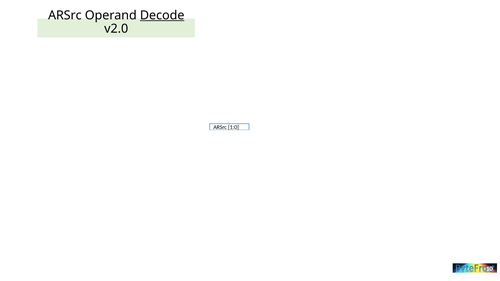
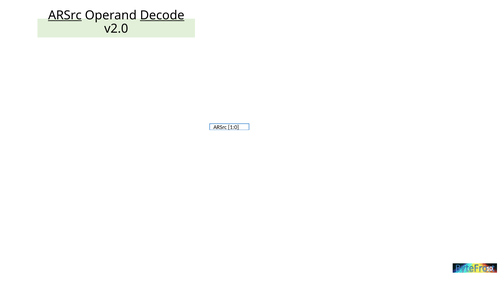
ARSrc at (65, 15) underline: none -> present
